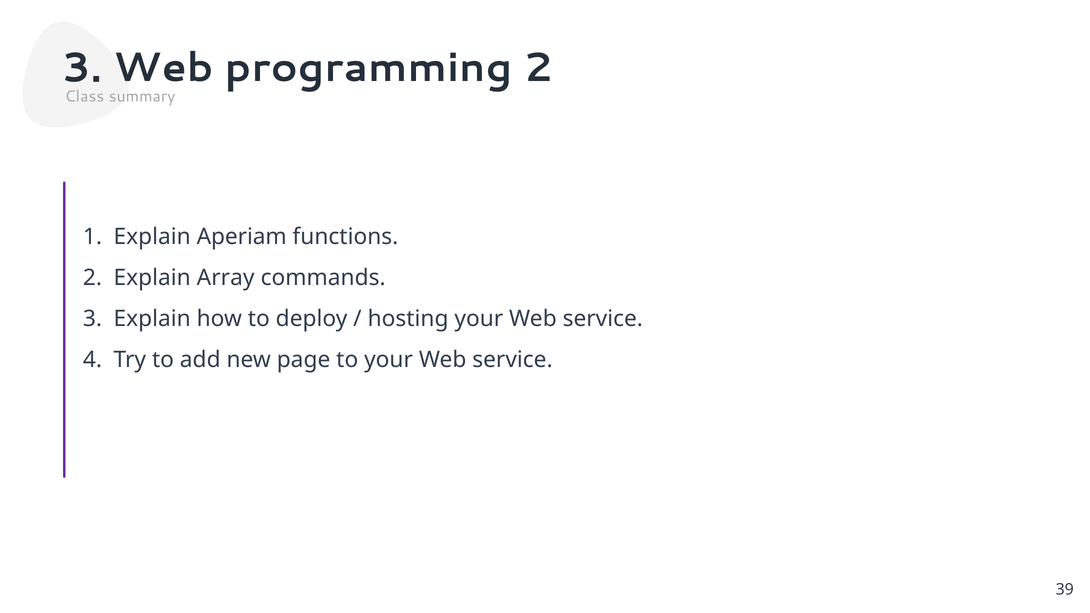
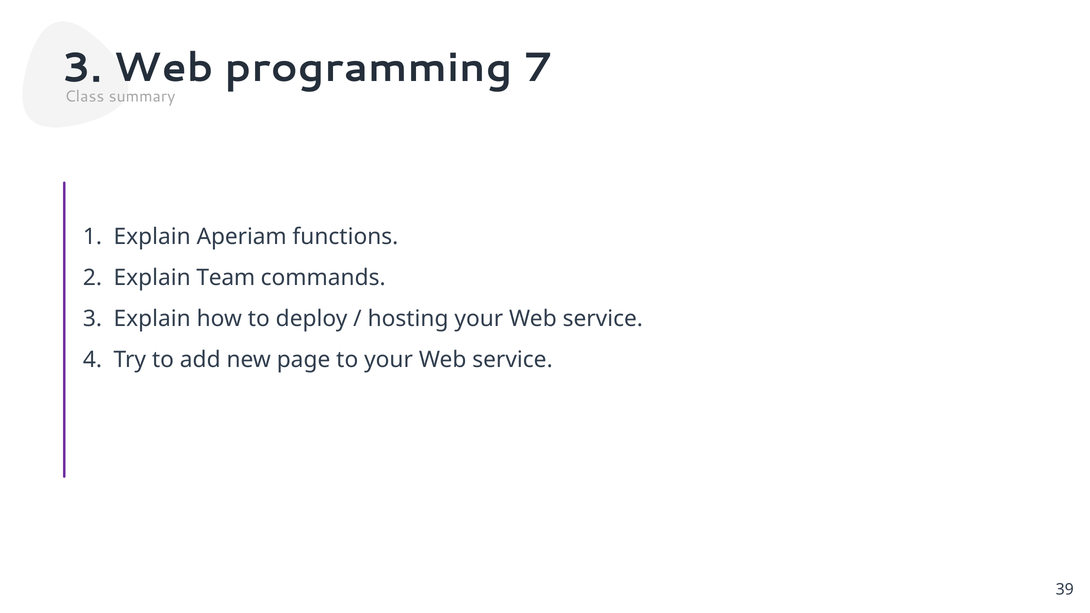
programming 2: 2 -> 7
Array: Array -> Team
